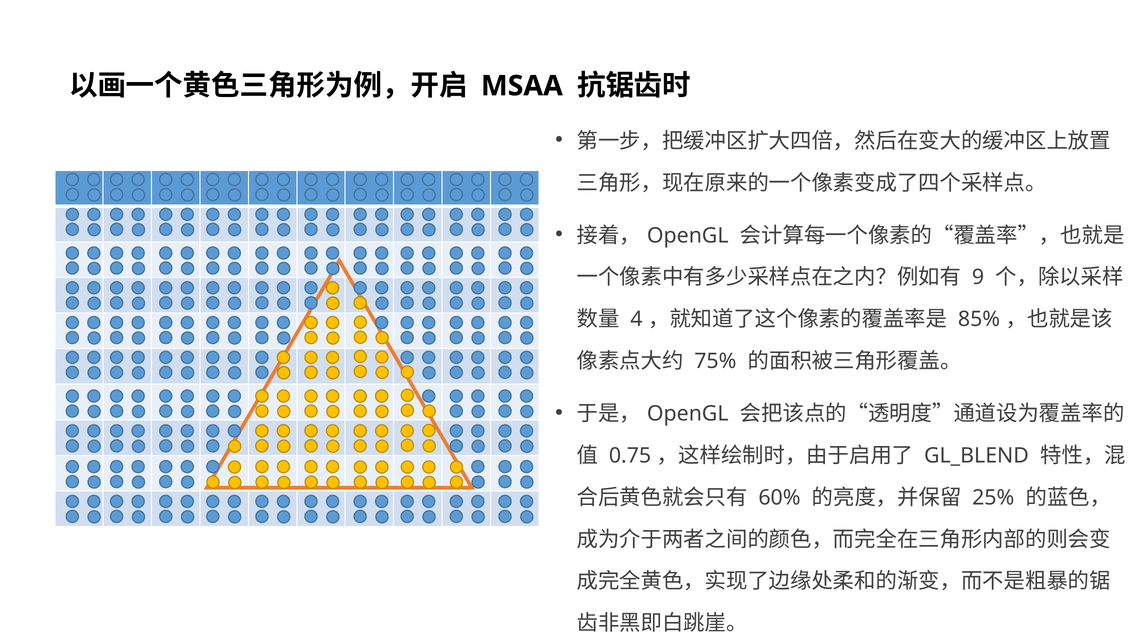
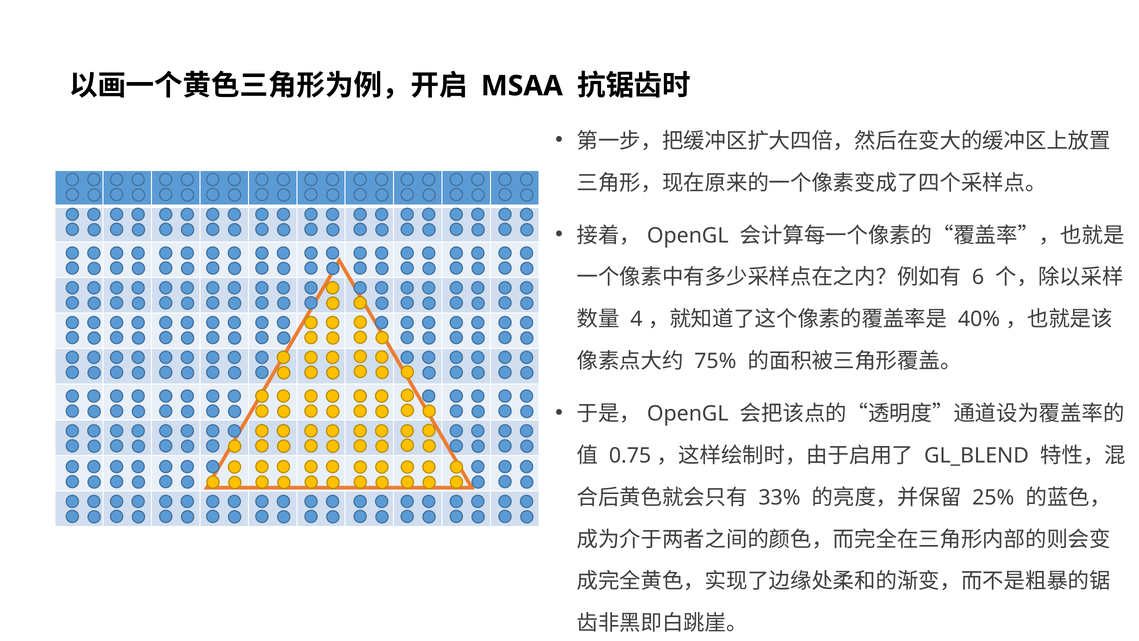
9: 9 -> 6
85%: 85% -> 40%
60%: 60% -> 33%
